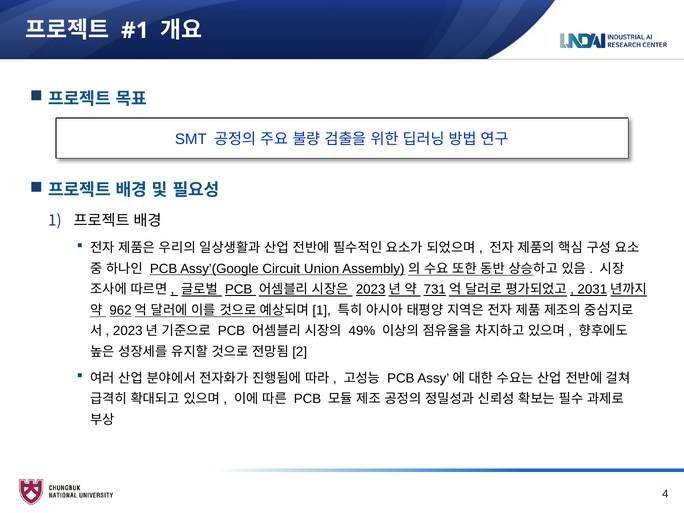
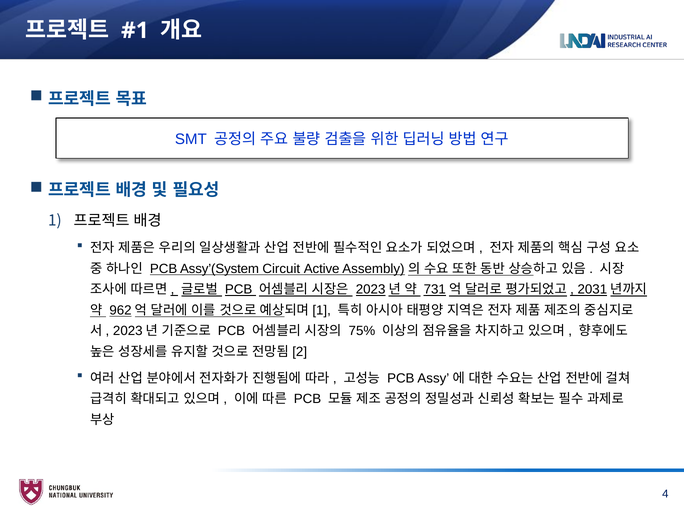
Assy’(Google: Assy’(Google -> Assy’(System
Union: Union -> Active
49%: 49% -> 75%
